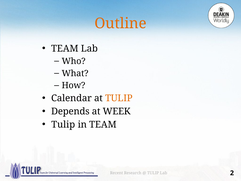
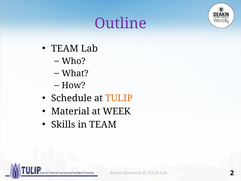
Outline colour: orange -> purple
Calendar: Calendar -> Schedule
Depends: Depends -> Material
Tulip at (63, 124): Tulip -> Skills
